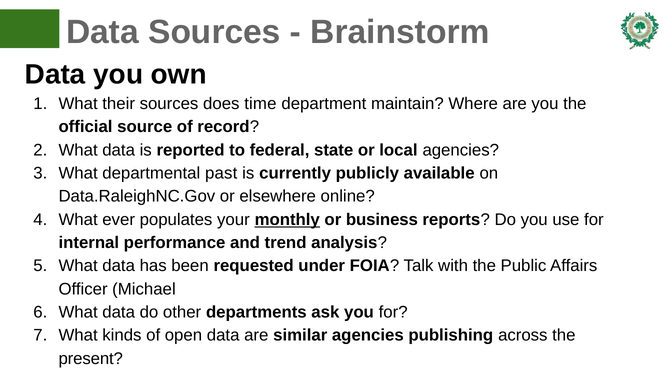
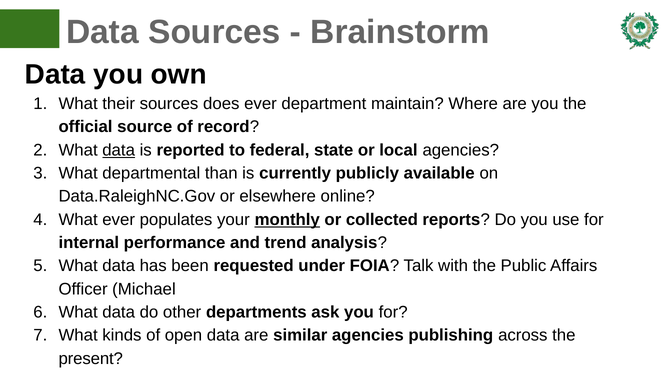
does time: time -> ever
data at (119, 150) underline: none -> present
past: past -> than
business: business -> collected
